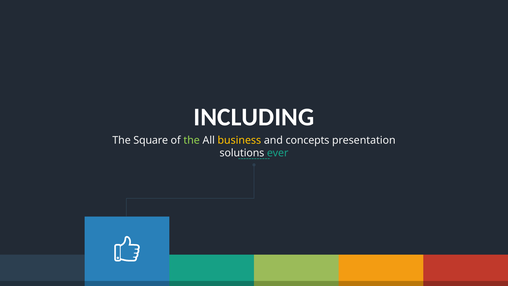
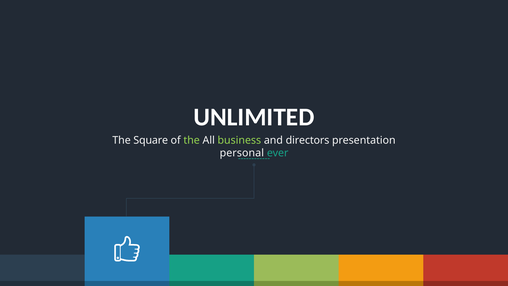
INCLUDING: INCLUDING -> UNLIMITED
business colour: yellow -> light green
concepts: concepts -> directors
solutions: solutions -> personal
